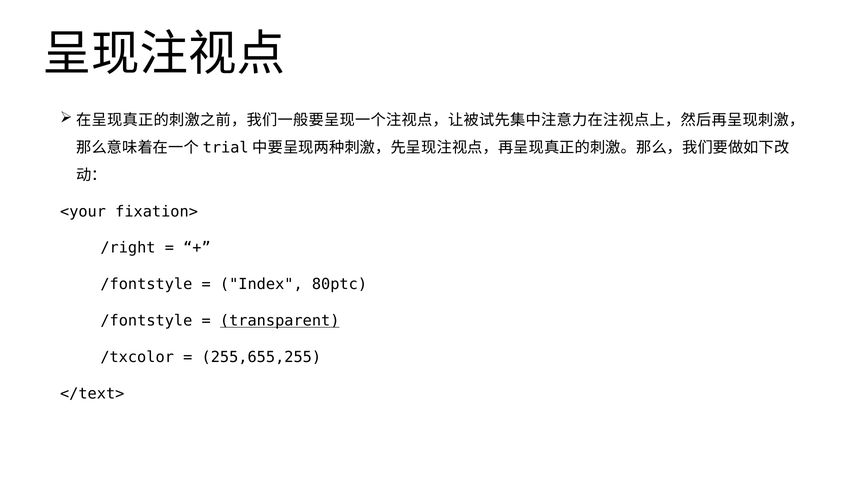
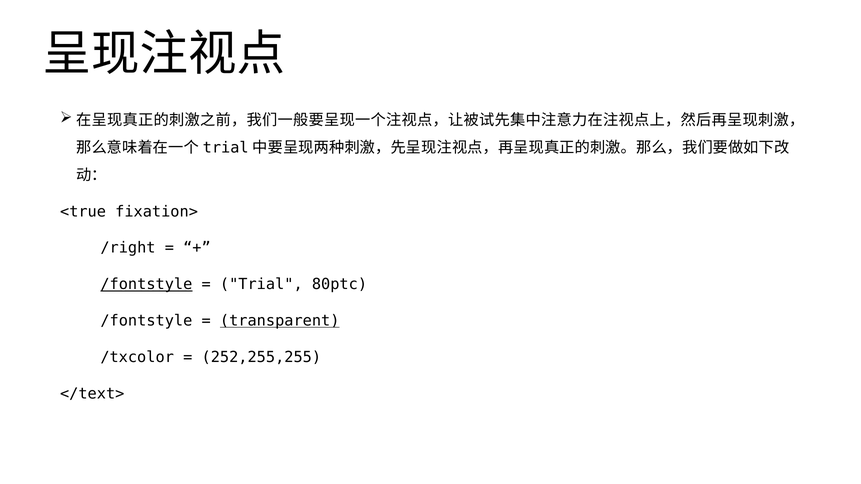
<your: <your -> <true
/fontstyle at (146, 284) underline: none -> present
Index at (261, 284): Index -> Trial
255,655,255: 255,655,255 -> 252,255,255
